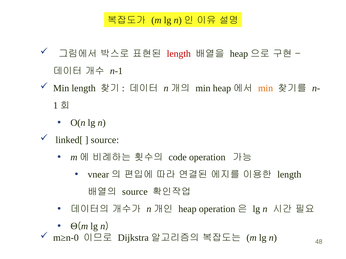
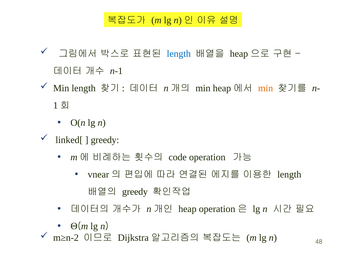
length at (179, 54) colour: red -> blue
source at (105, 140): source -> greedy
source at (135, 192): source -> greedy
m≥n-0: m≥n-0 -> m≥n-2
